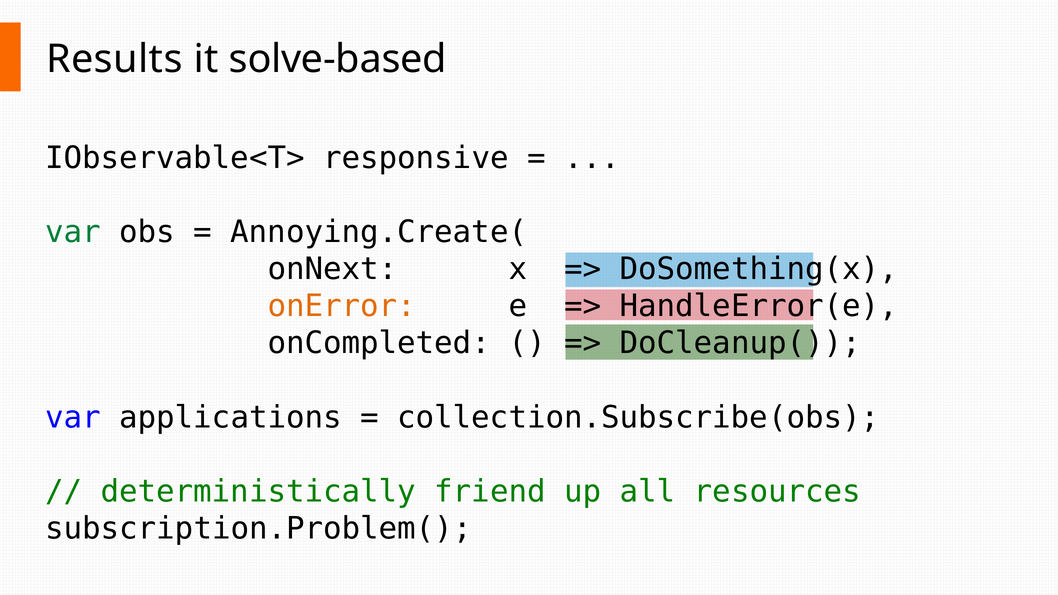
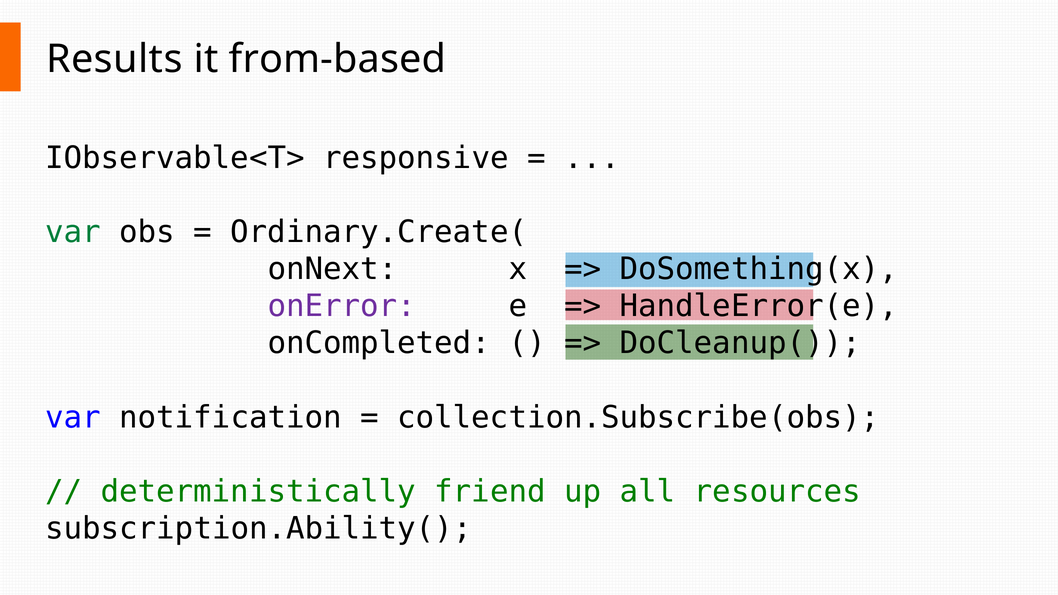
solve-based: solve-based -> from-based
Annoying.Create(: Annoying.Create( -> Ordinary.Create(
onError colour: orange -> purple
applications: applications -> notification
subscription.Problem(: subscription.Problem( -> subscription.Ability(
